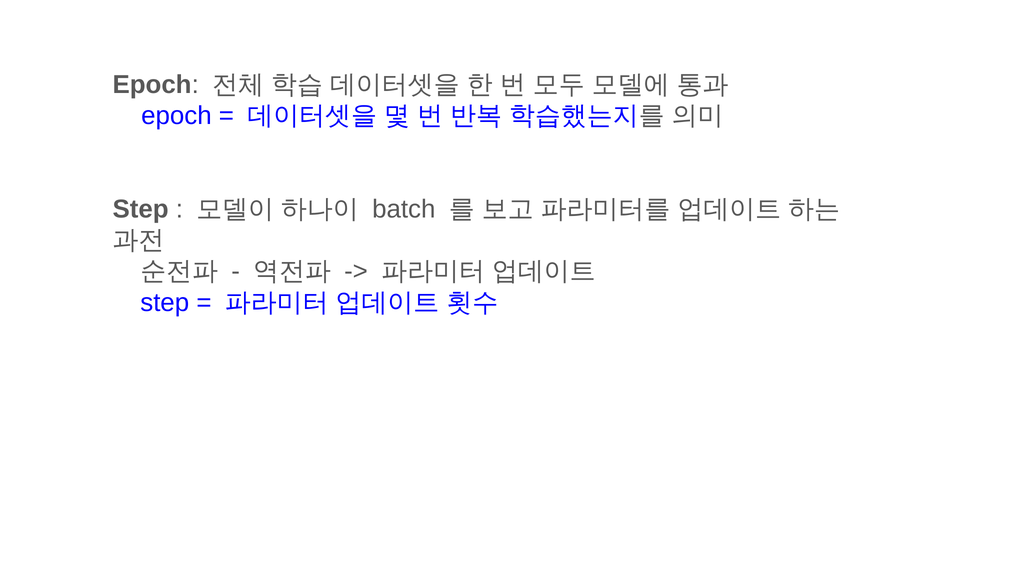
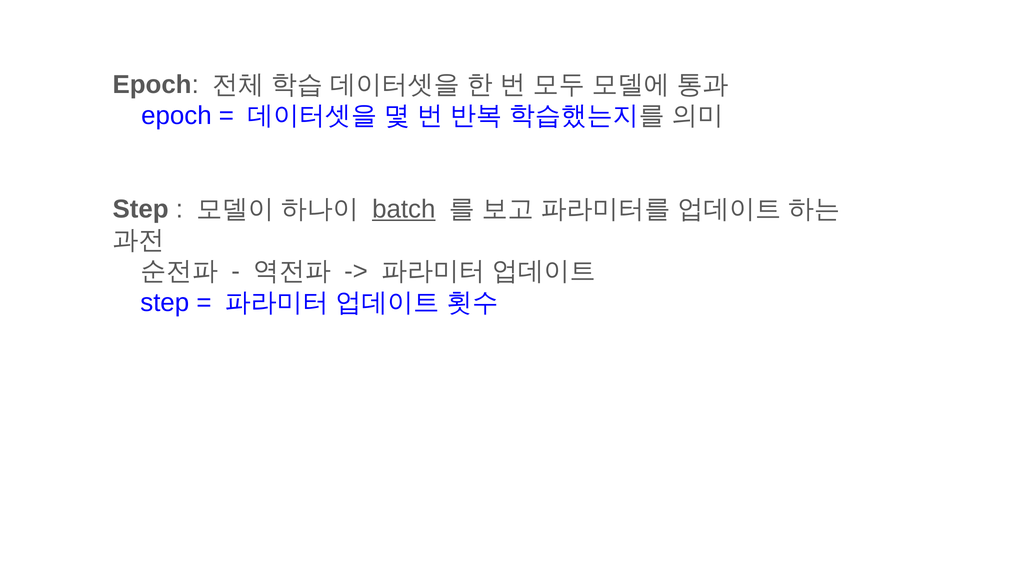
batch underline: none -> present
